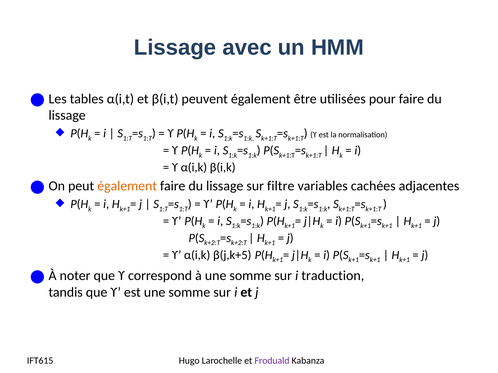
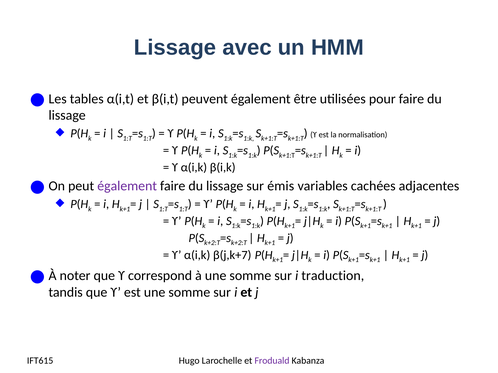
également at (127, 186) colour: orange -> purple
filtre: filtre -> émis
β(j,k+5: β(j,k+5 -> β(j,k+7
